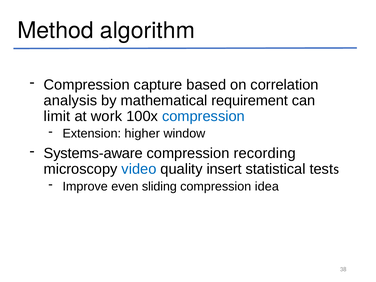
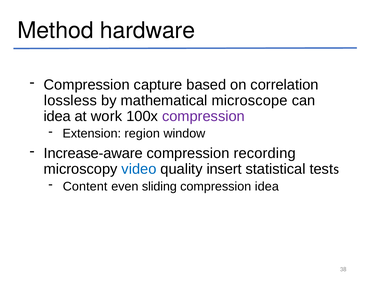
algorithm: algorithm -> hardware
analysis: analysis -> lossless
requirement: requirement -> microscope
limit at (57, 116): limit -> idea
compression at (203, 116) colour: blue -> purple
higher: higher -> region
Systems-aware: Systems-aware -> Increase-aware
Improve: Improve -> Content
